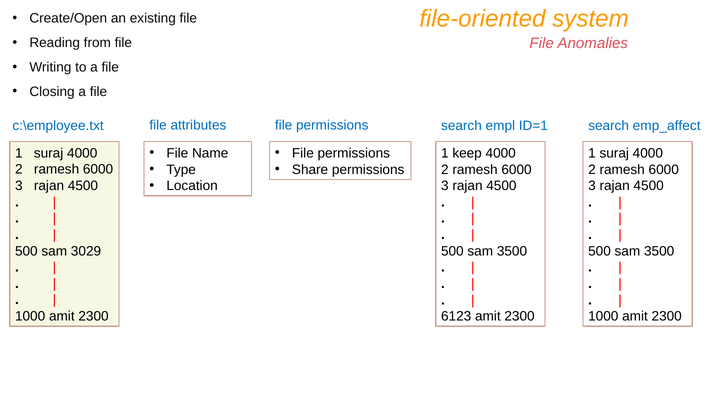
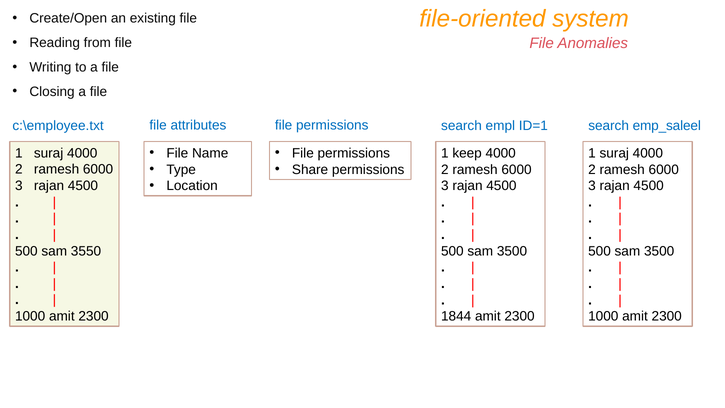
emp_affect: emp_affect -> emp_saleel
3029: 3029 -> 3550
6123: 6123 -> 1844
